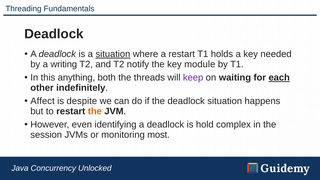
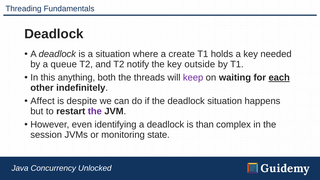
situation at (113, 54) underline: present -> none
a restart: restart -> create
writing: writing -> queue
module: module -> outside
the at (95, 111) colour: orange -> purple
hold: hold -> than
most: most -> state
